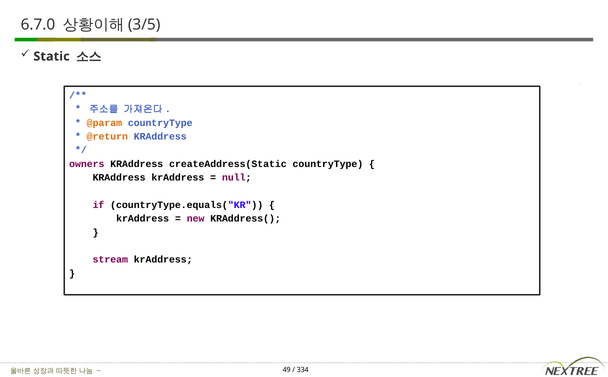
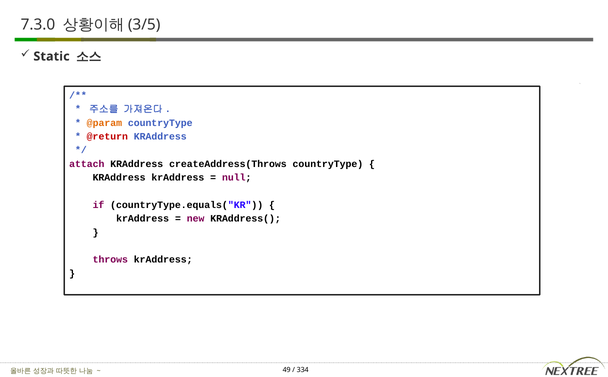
6.7.0: 6.7.0 -> 7.3.0
@return colour: orange -> red
owners: owners -> attach
createAddress(Static: createAddress(Static -> createAddress(Throws
stream: stream -> throws
